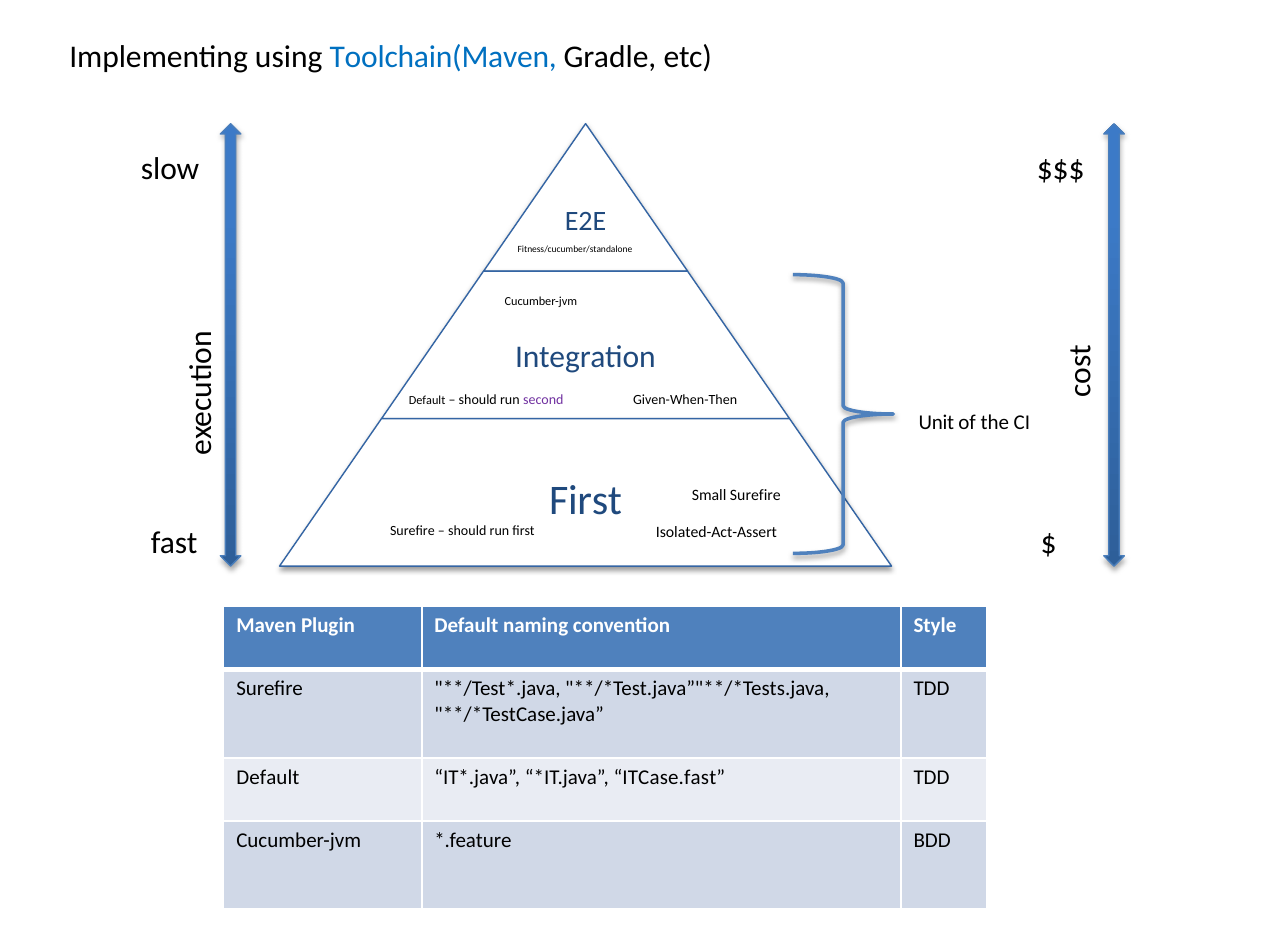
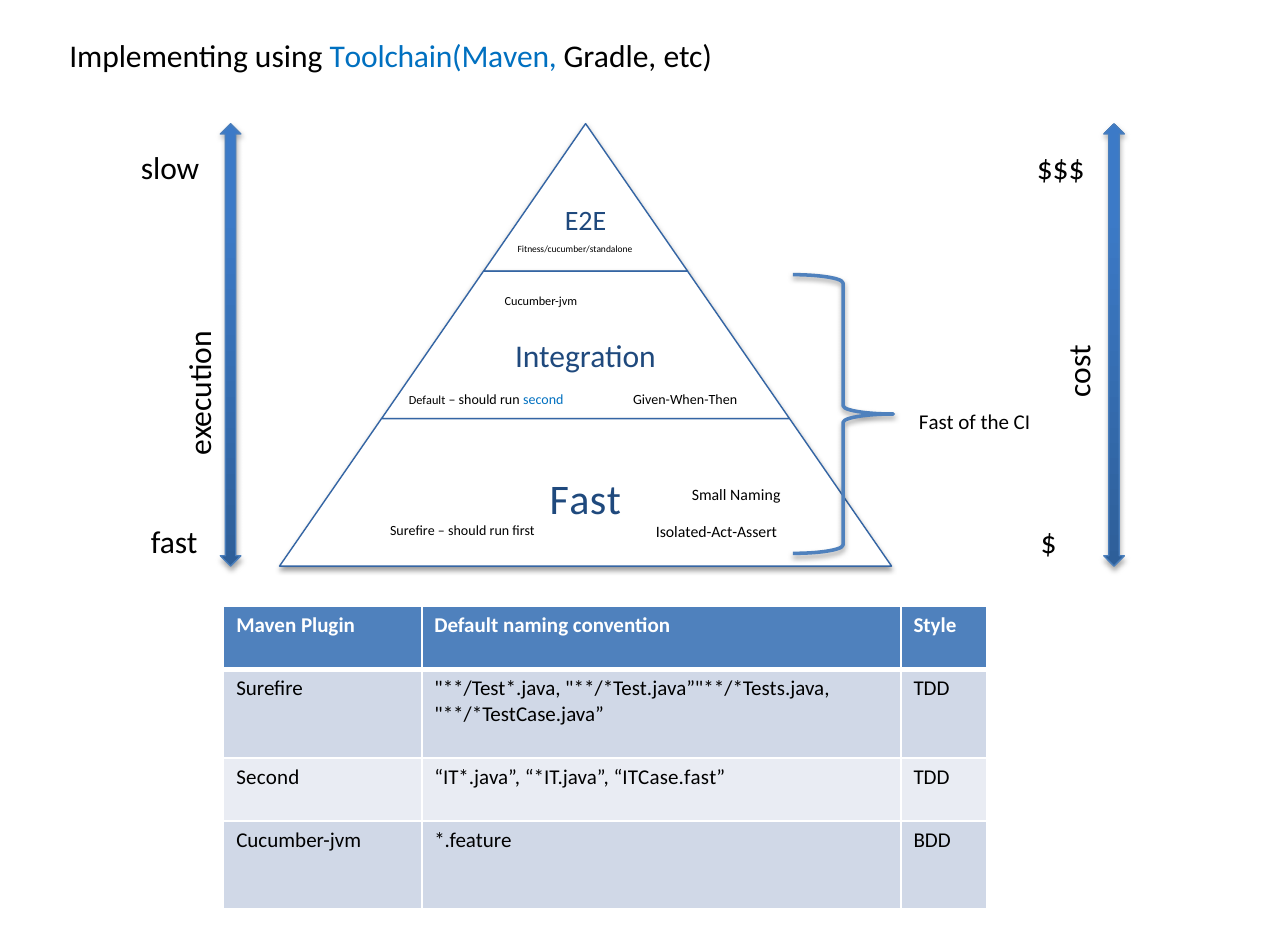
second at (543, 400) colour: purple -> blue
Unit at (936, 422): Unit -> Fast
First at (586, 500): First -> Fast
Small Surefire: Surefire -> Naming
Default at (268, 777): Default -> Second
